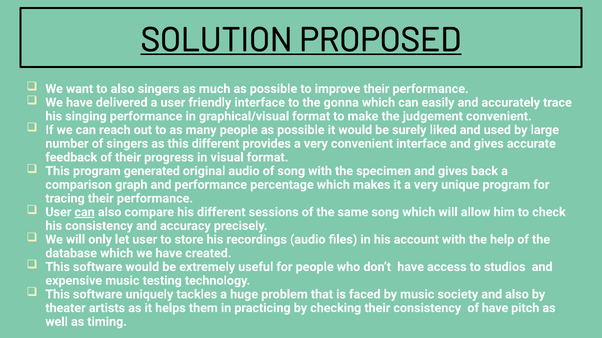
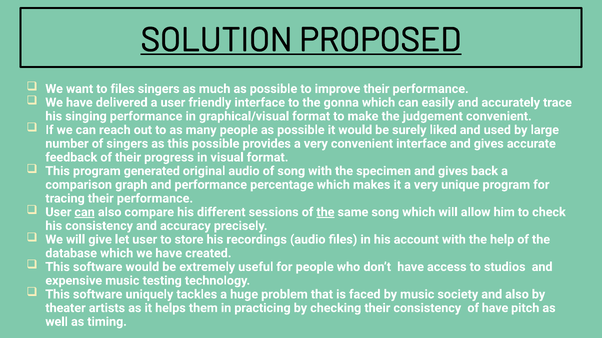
to also: also -> files
this different: different -> possible
the at (325, 212) underline: none -> present
only: only -> give
